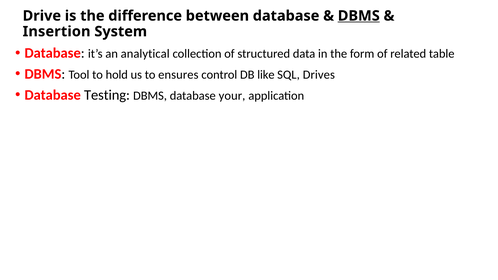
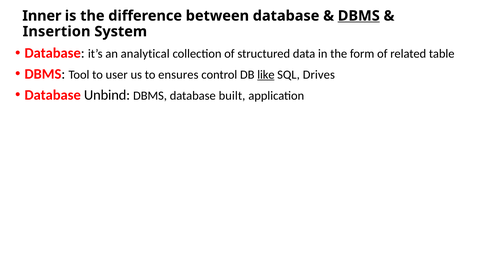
Drive: Drive -> Inner
hold: hold -> user
like underline: none -> present
Testing: Testing -> Unbind
your: your -> built
